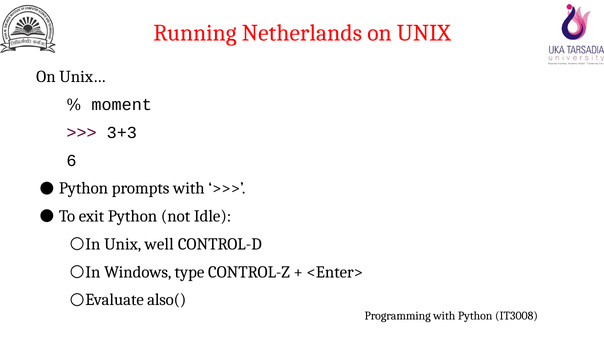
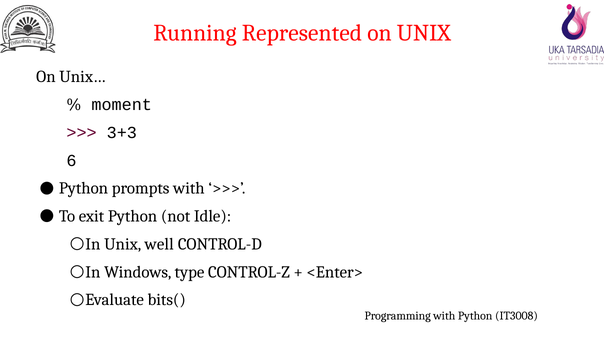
Netherlands: Netherlands -> Represented
also(: also( -> bits(
